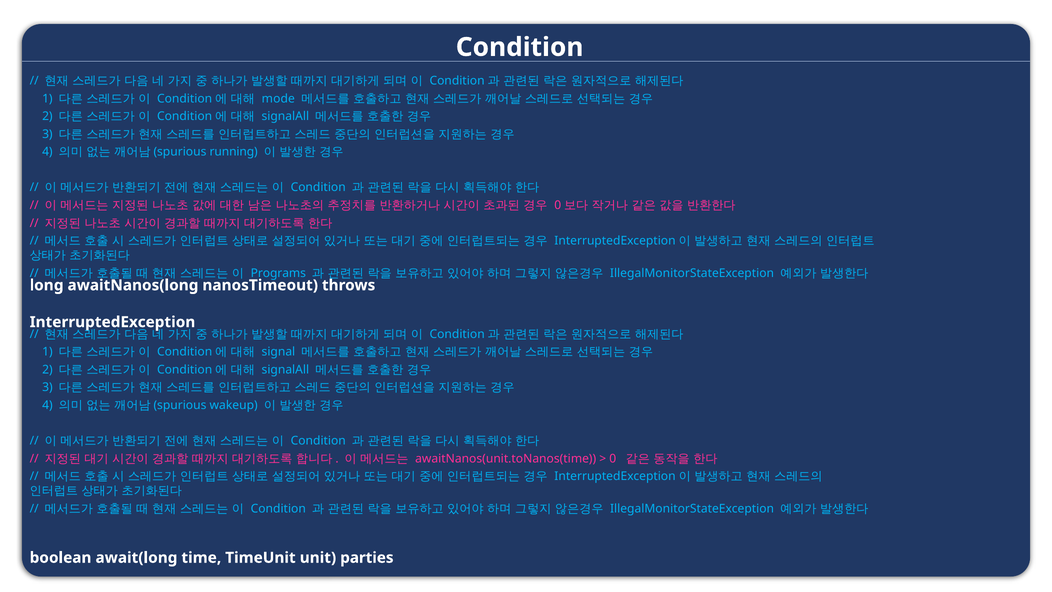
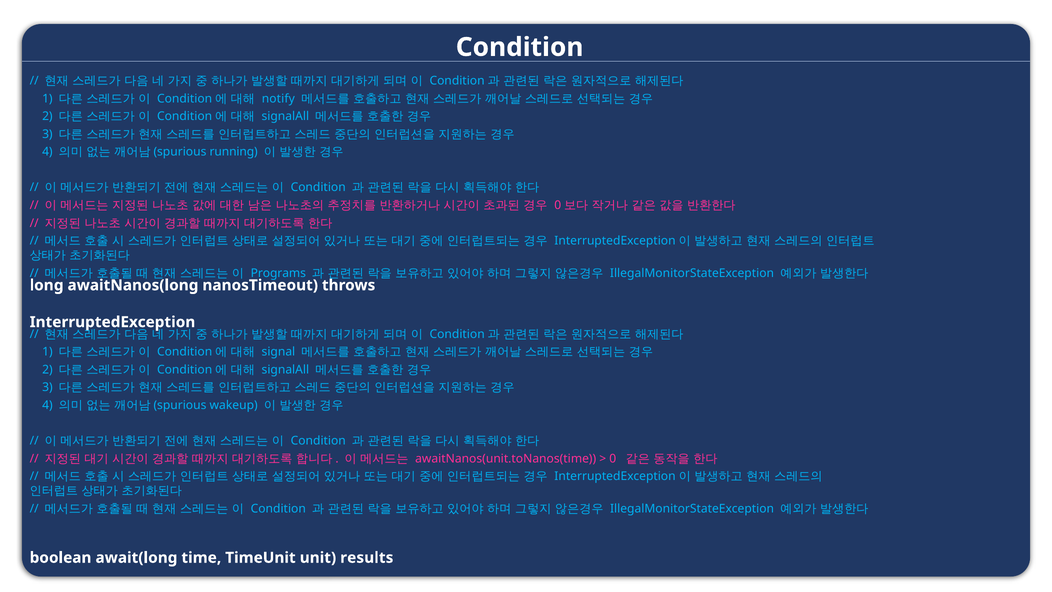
mode: mode -> notify
parties: parties -> results
